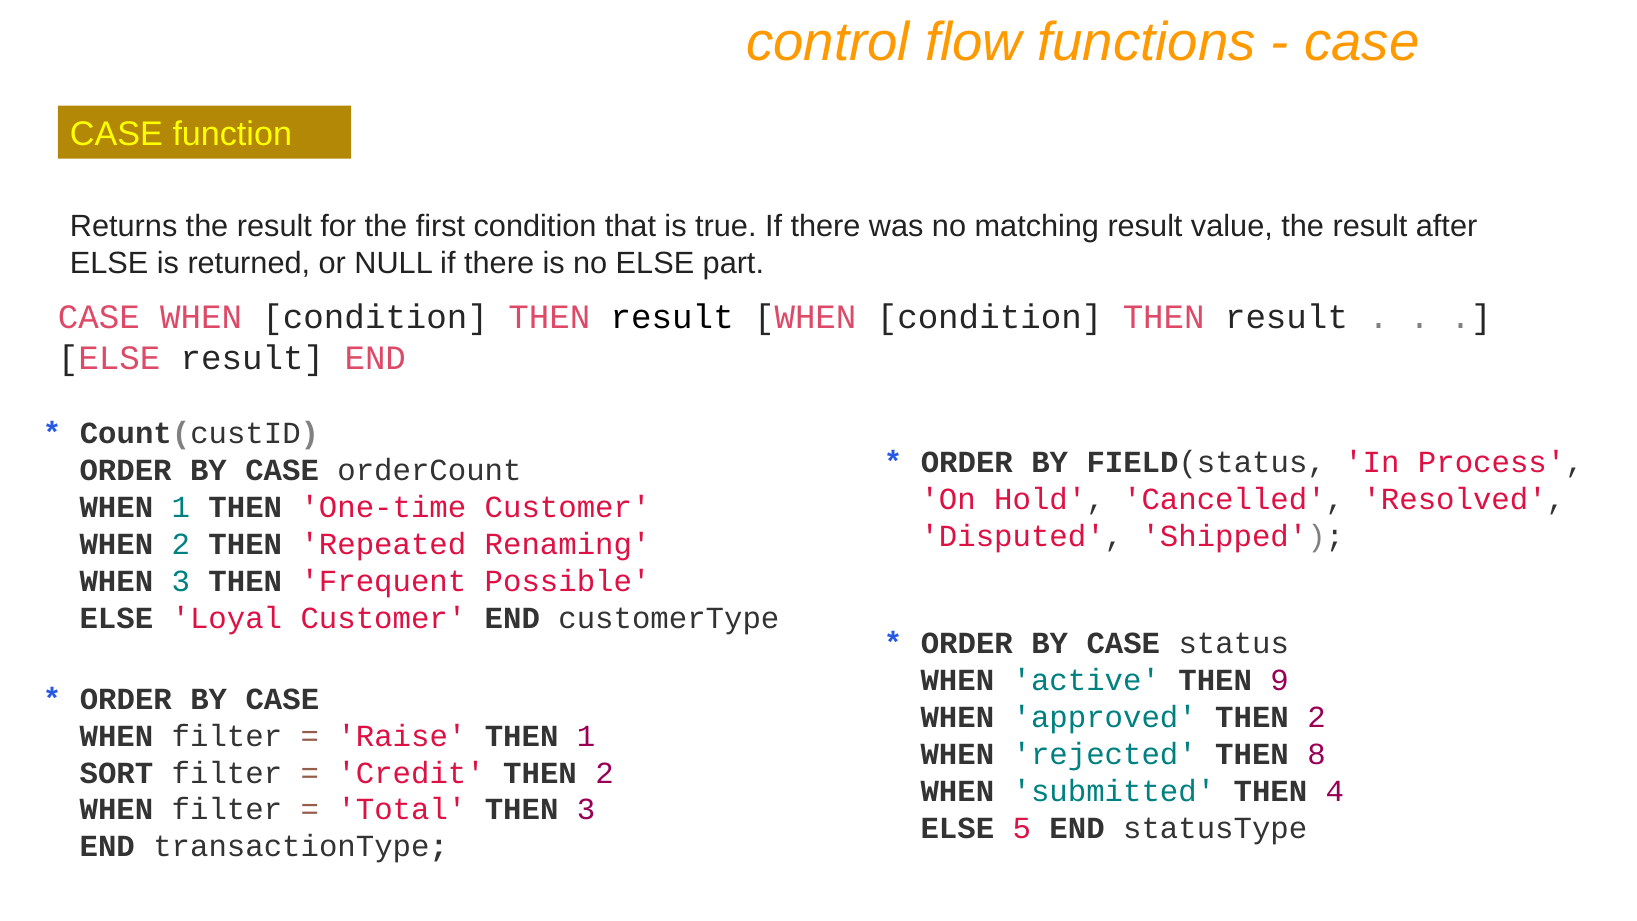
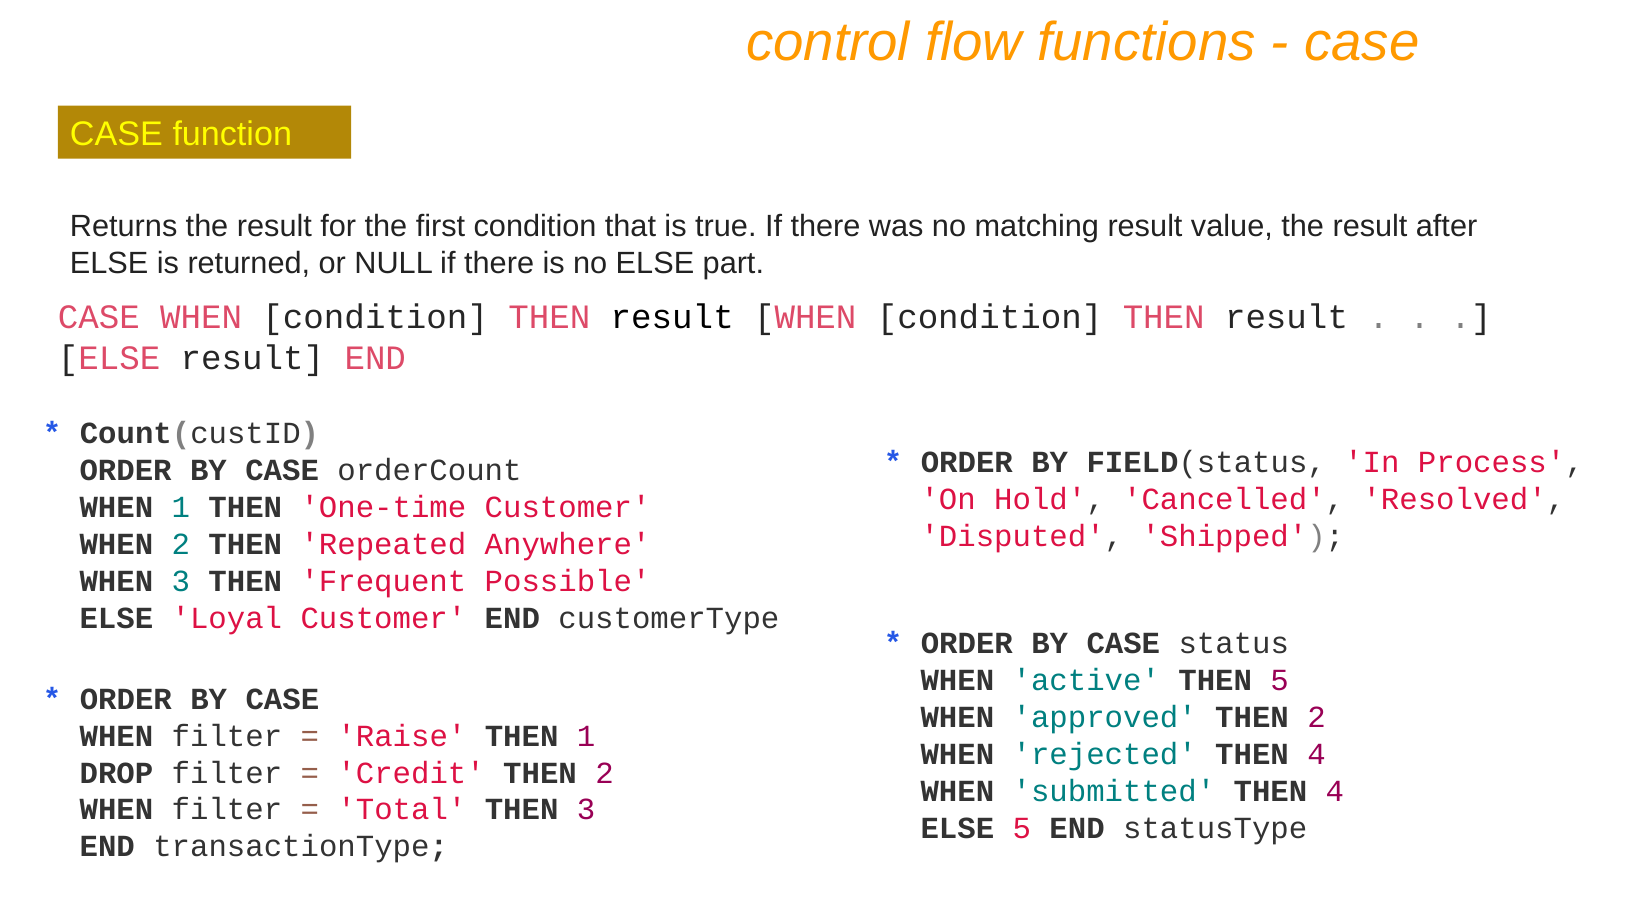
Renaming: Renaming -> Anywhere
THEN 9: 9 -> 5
rejected THEN 8: 8 -> 4
SORT: SORT -> DROP
